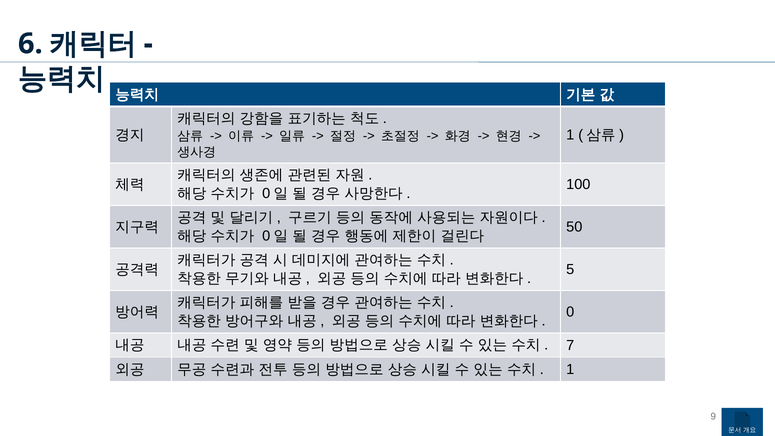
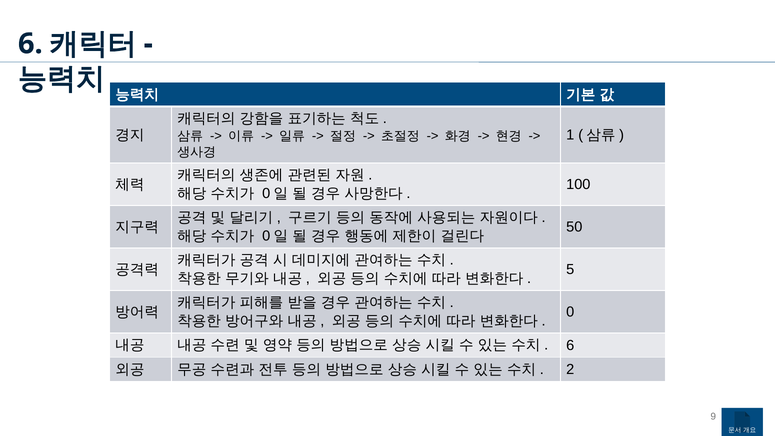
7 at (570, 345): 7 -> 6
1 at (570, 369): 1 -> 2
